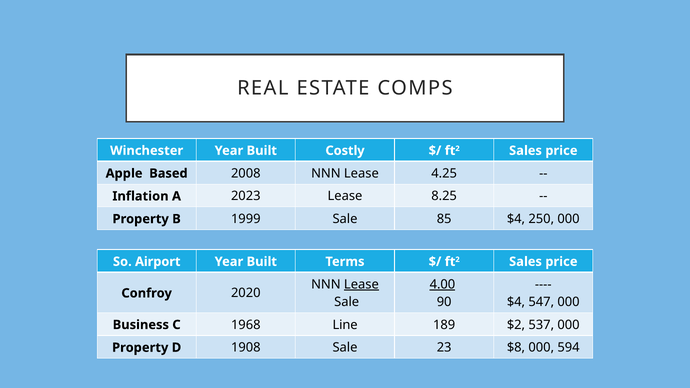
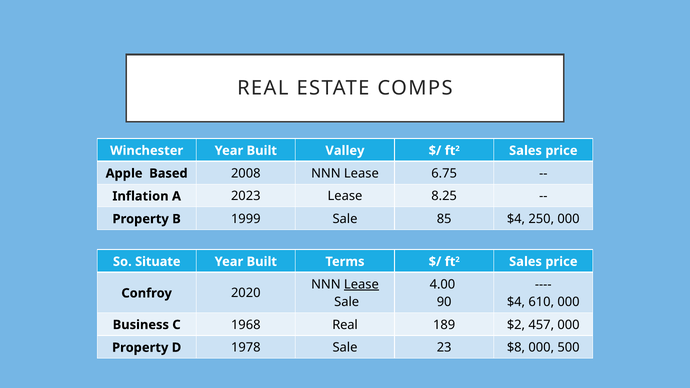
Costly: Costly -> Valley
4.25: 4.25 -> 6.75
Airport: Airport -> Situate
4.00 underline: present -> none
547: 547 -> 610
1968 Line: Line -> Real
537: 537 -> 457
1908: 1908 -> 1978
594: 594 -> 500
